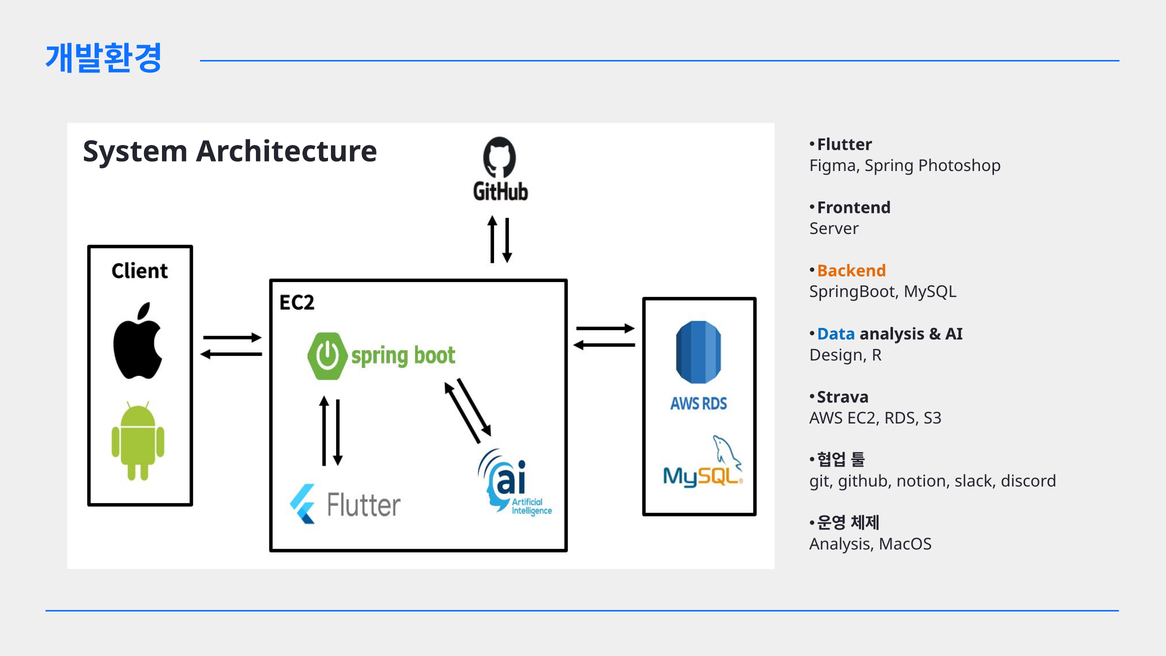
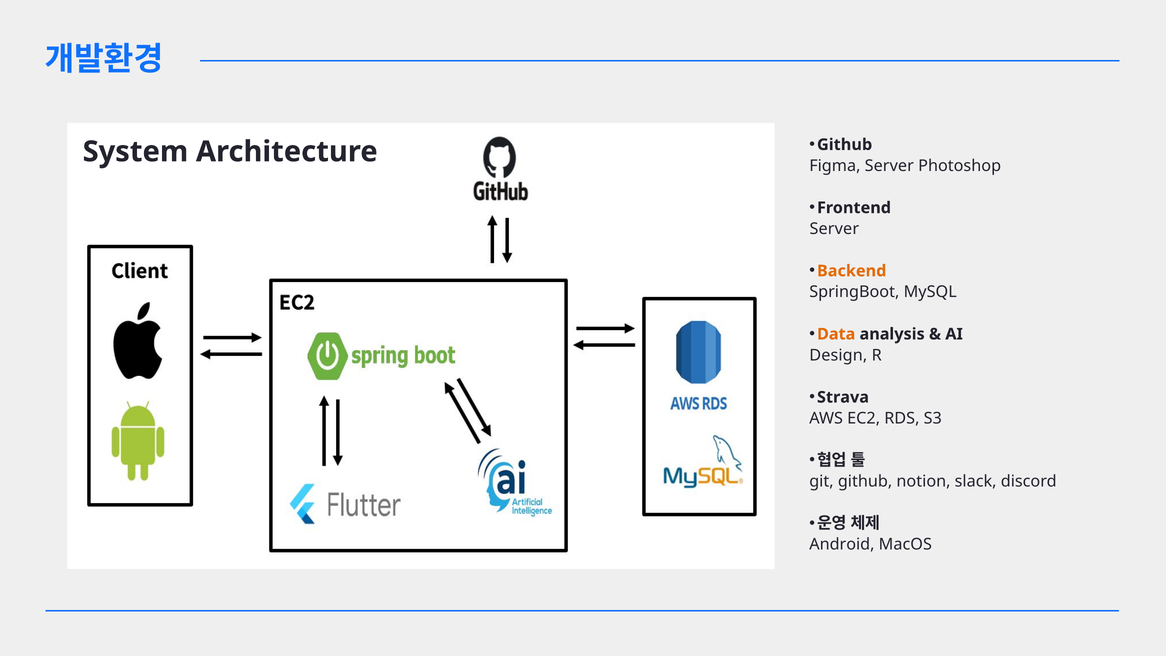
Flutter at (845, 145): Flutter -> Github
Figma Spring: Spring -> Server
Data colour: blue -> orange
Analysis at (842, 545): Analysis -> Android
